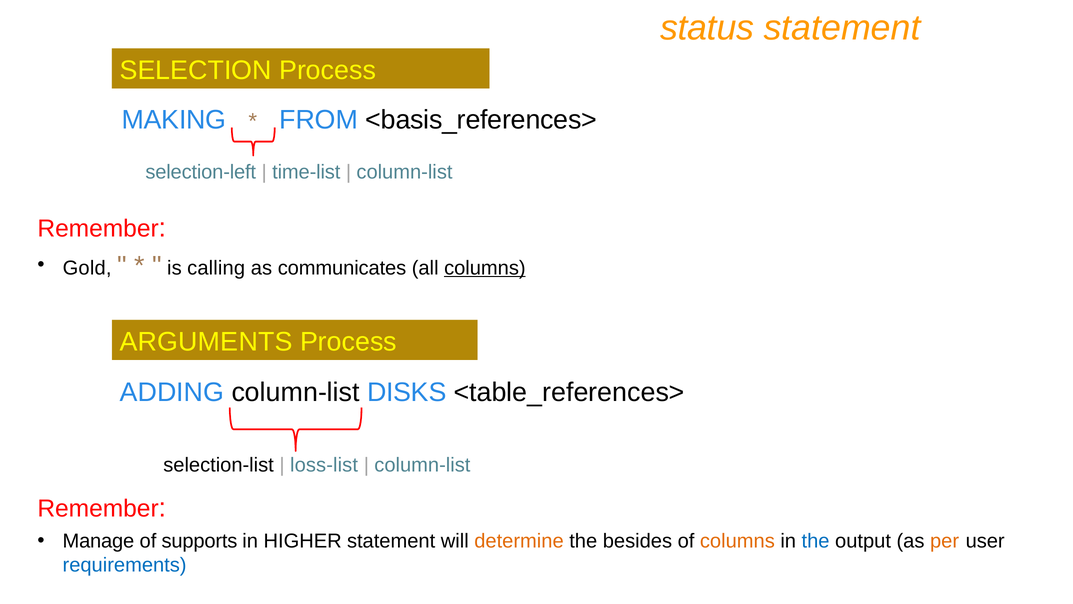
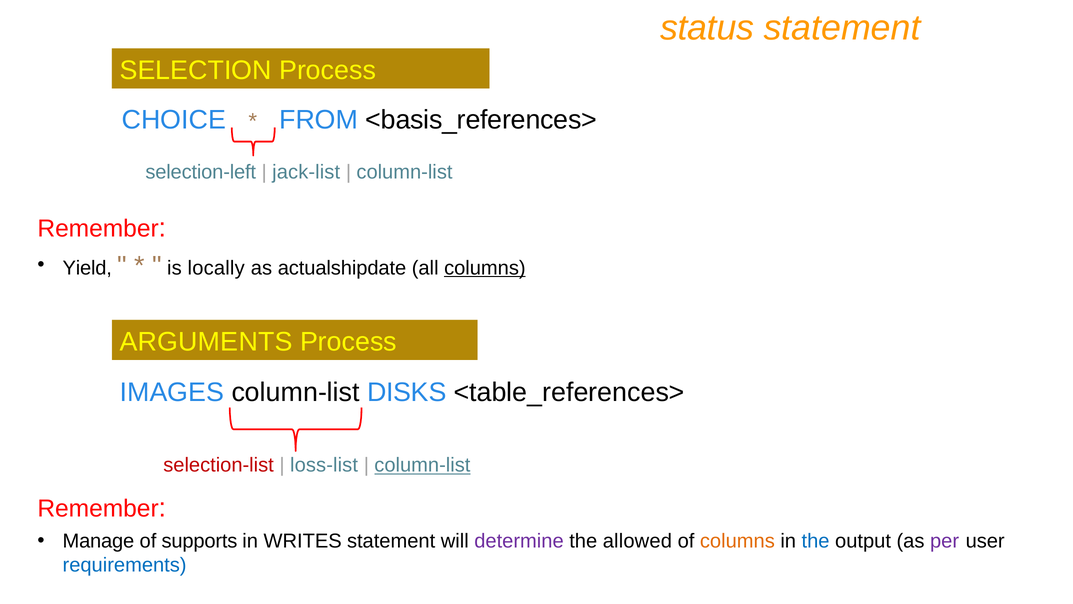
MAKING: MAKING -> CHOICE
time-list: time-list -> jack-list
Gold: Gold -> Yield
calling: calling -> locally
communicates: communicates -> actualshipdate
ADDING: ADDING -> IMAGES
selection-list colour: black -> red
column-list at (422, 465) underline: none -> present
HIGHER: HIGHER -> WRITES
determine colour: orange -> purple
besides: besides -> allowed
per colour: orange -> purple
